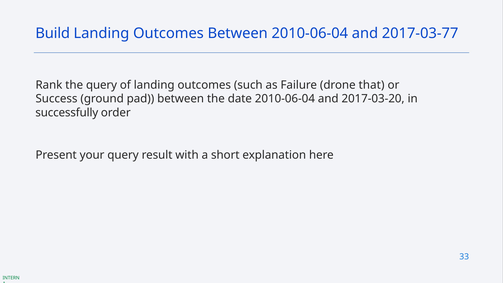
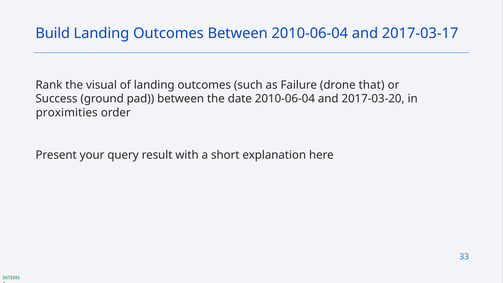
2017-03-77: 2017-03-77 -> 2017-03-17
the query: query -> visual
successfully: successfully -> proximities
